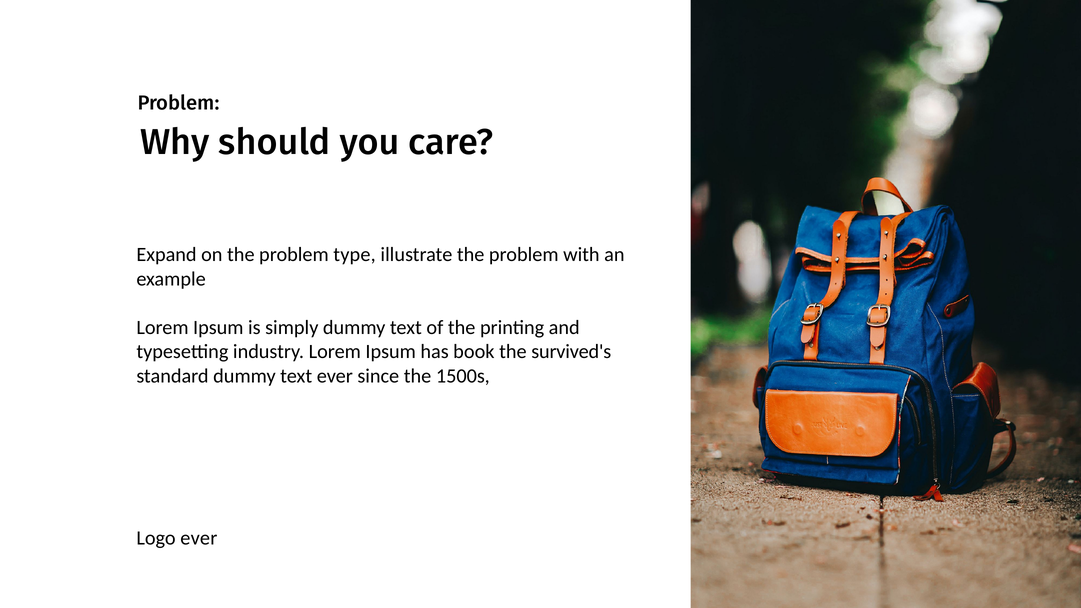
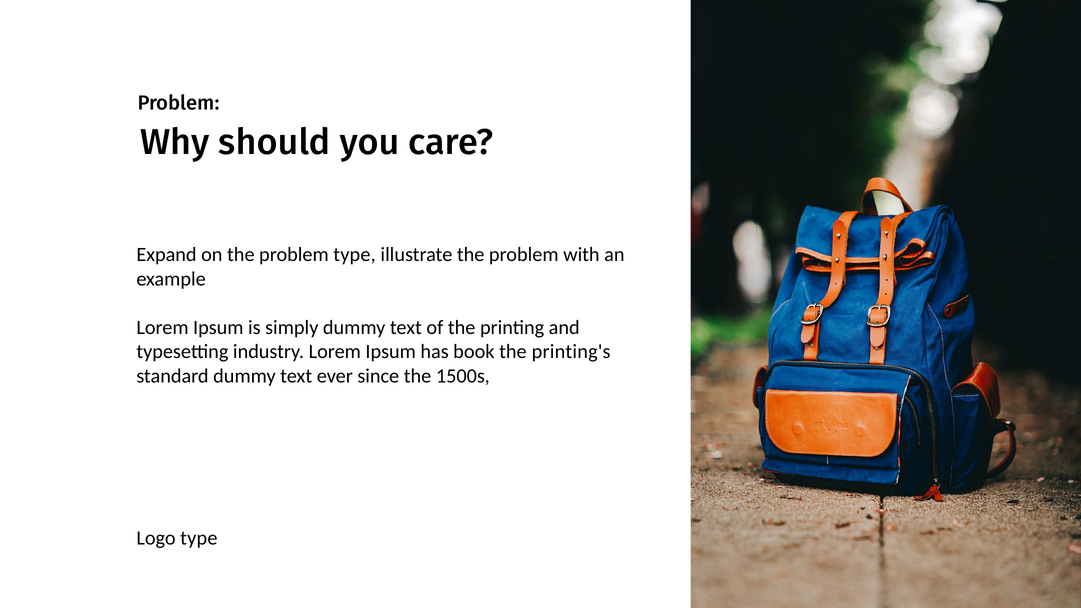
survived's: survived's -> printing's
Logo ever: ever -> type
